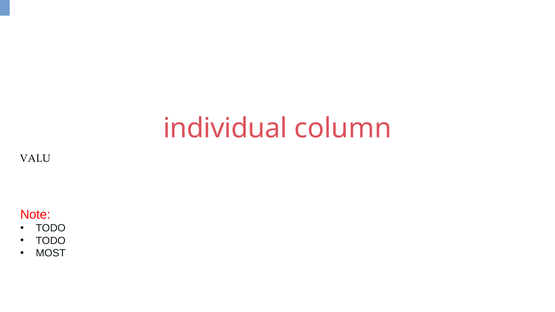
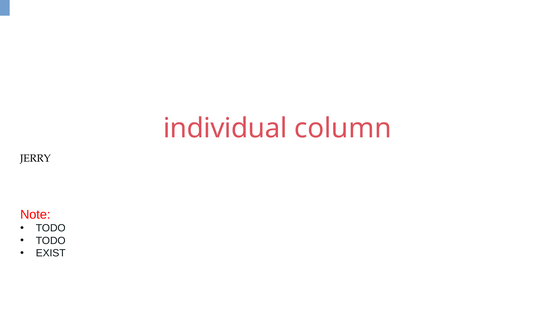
VALU: VALU -> JERRY
MOST: MOST -> EXIST
